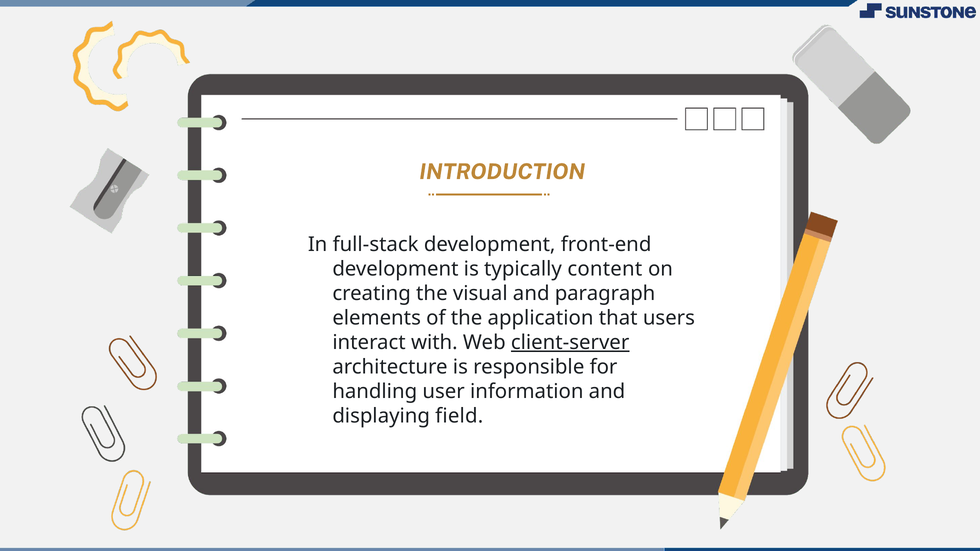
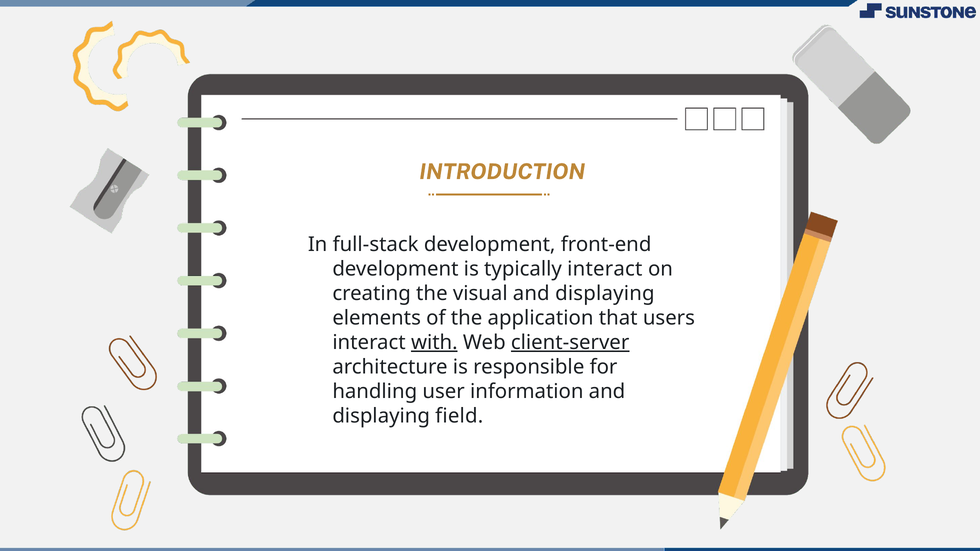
typically content: content -> interact
visual and paragraph: paragraph -> displaying
with underline: none -> present
